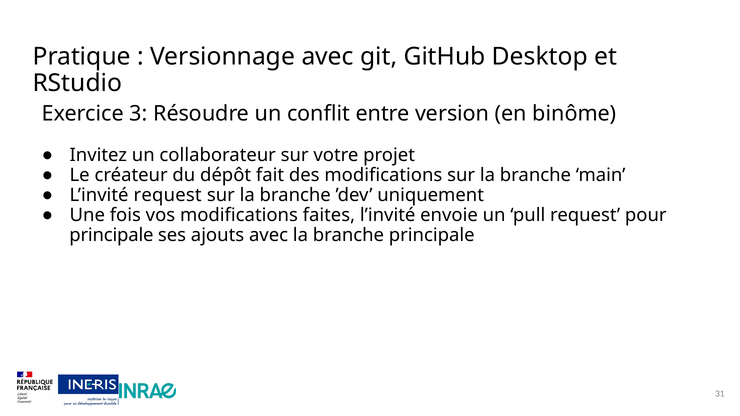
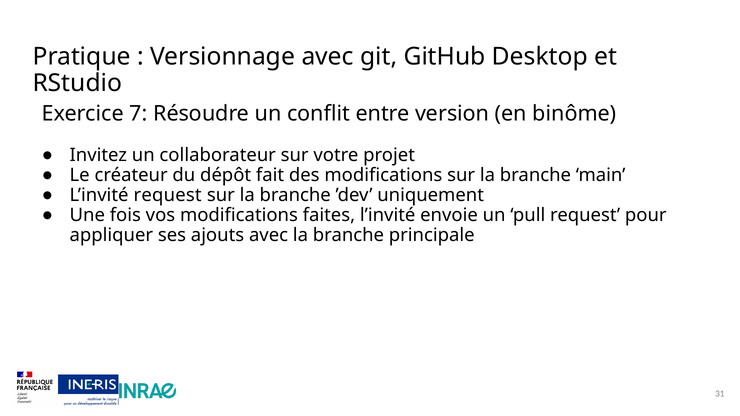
Exercice 3: 3 -> 7
principale at (111, 235): principale -> appliquer
